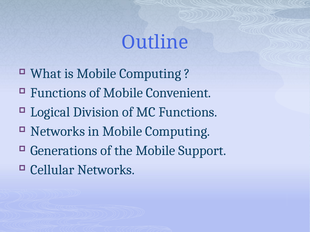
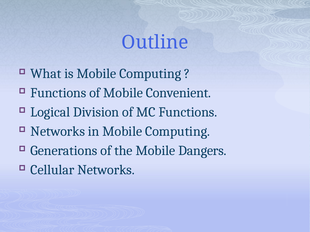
Support: Support -> Dangers
